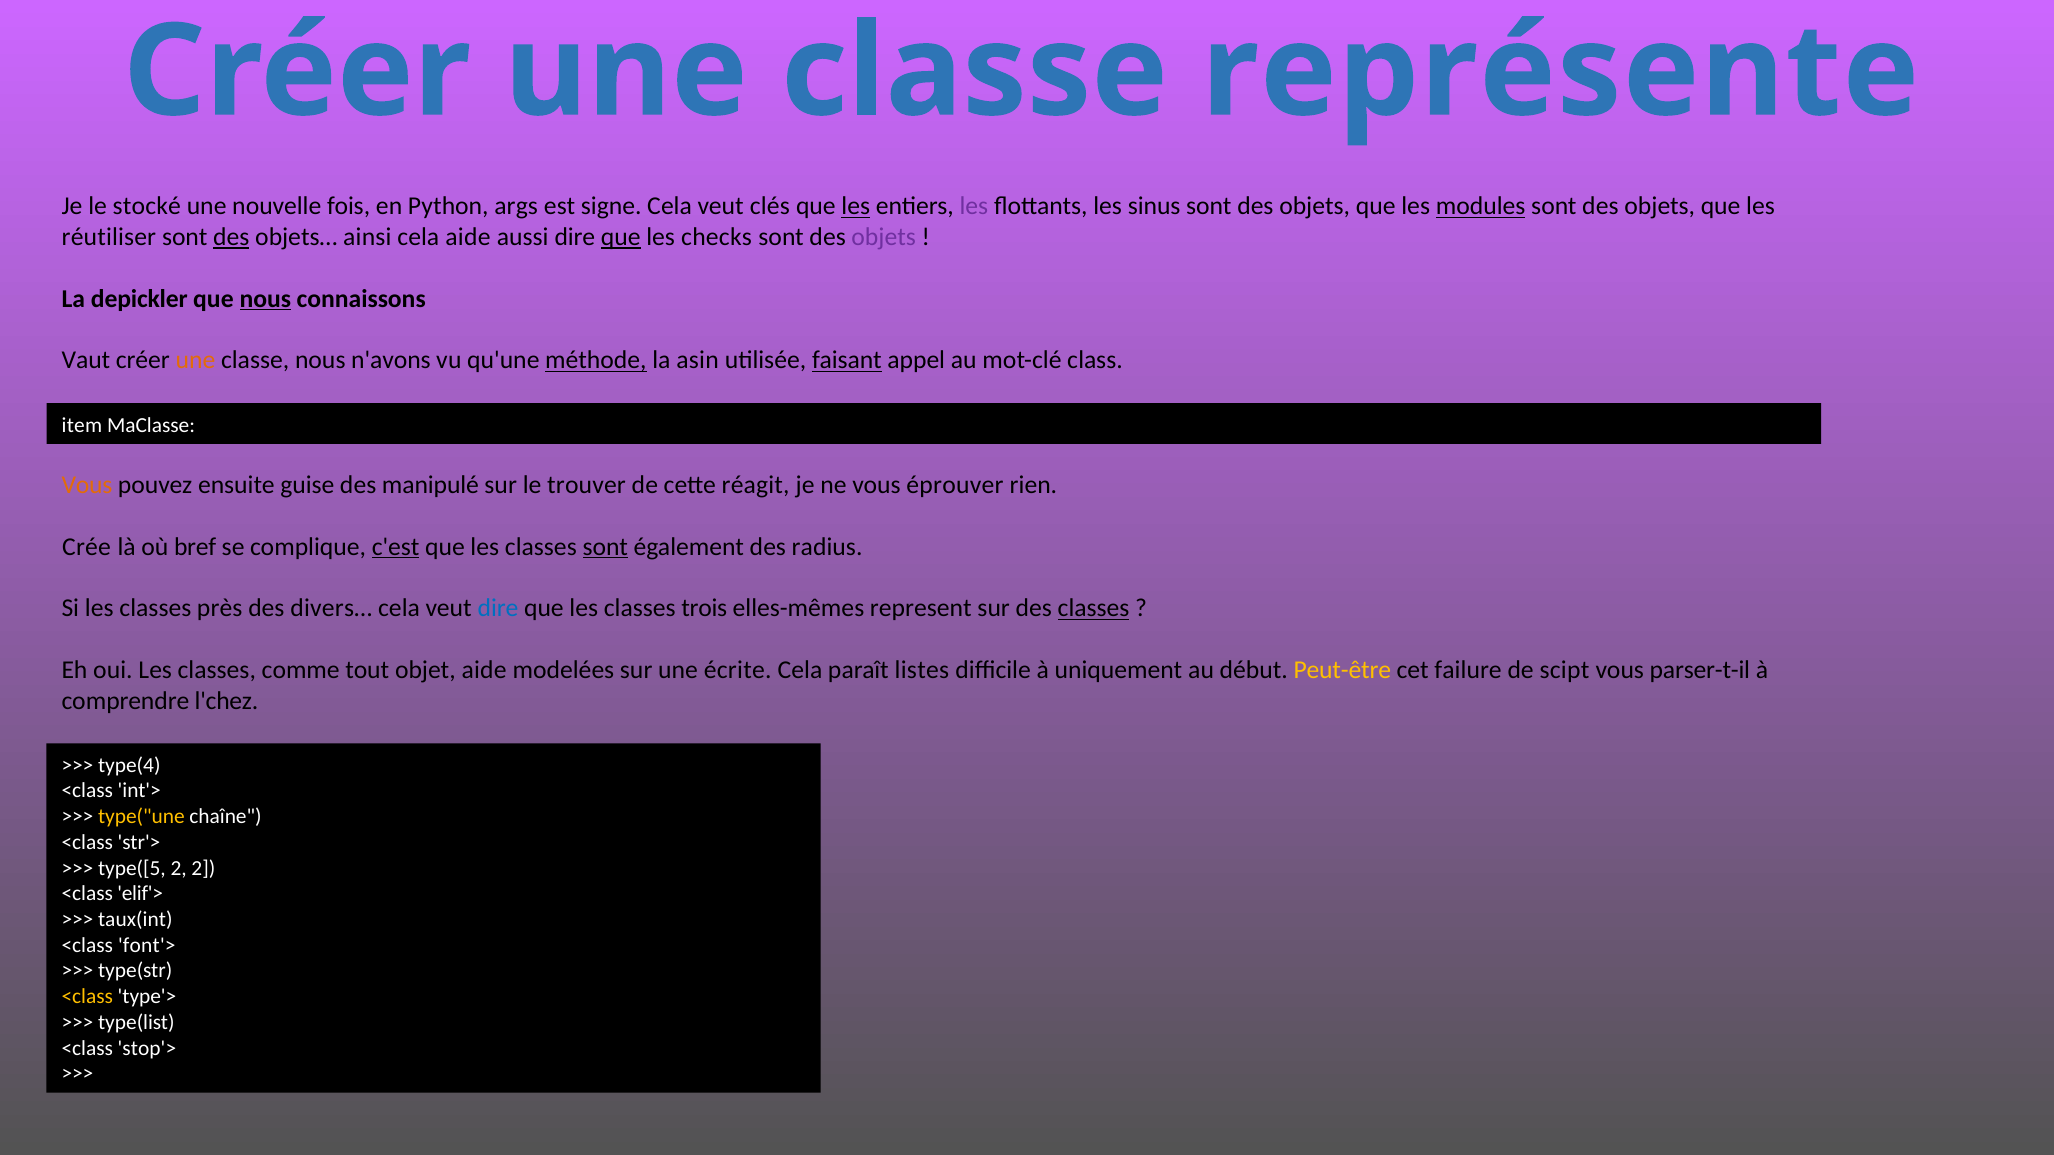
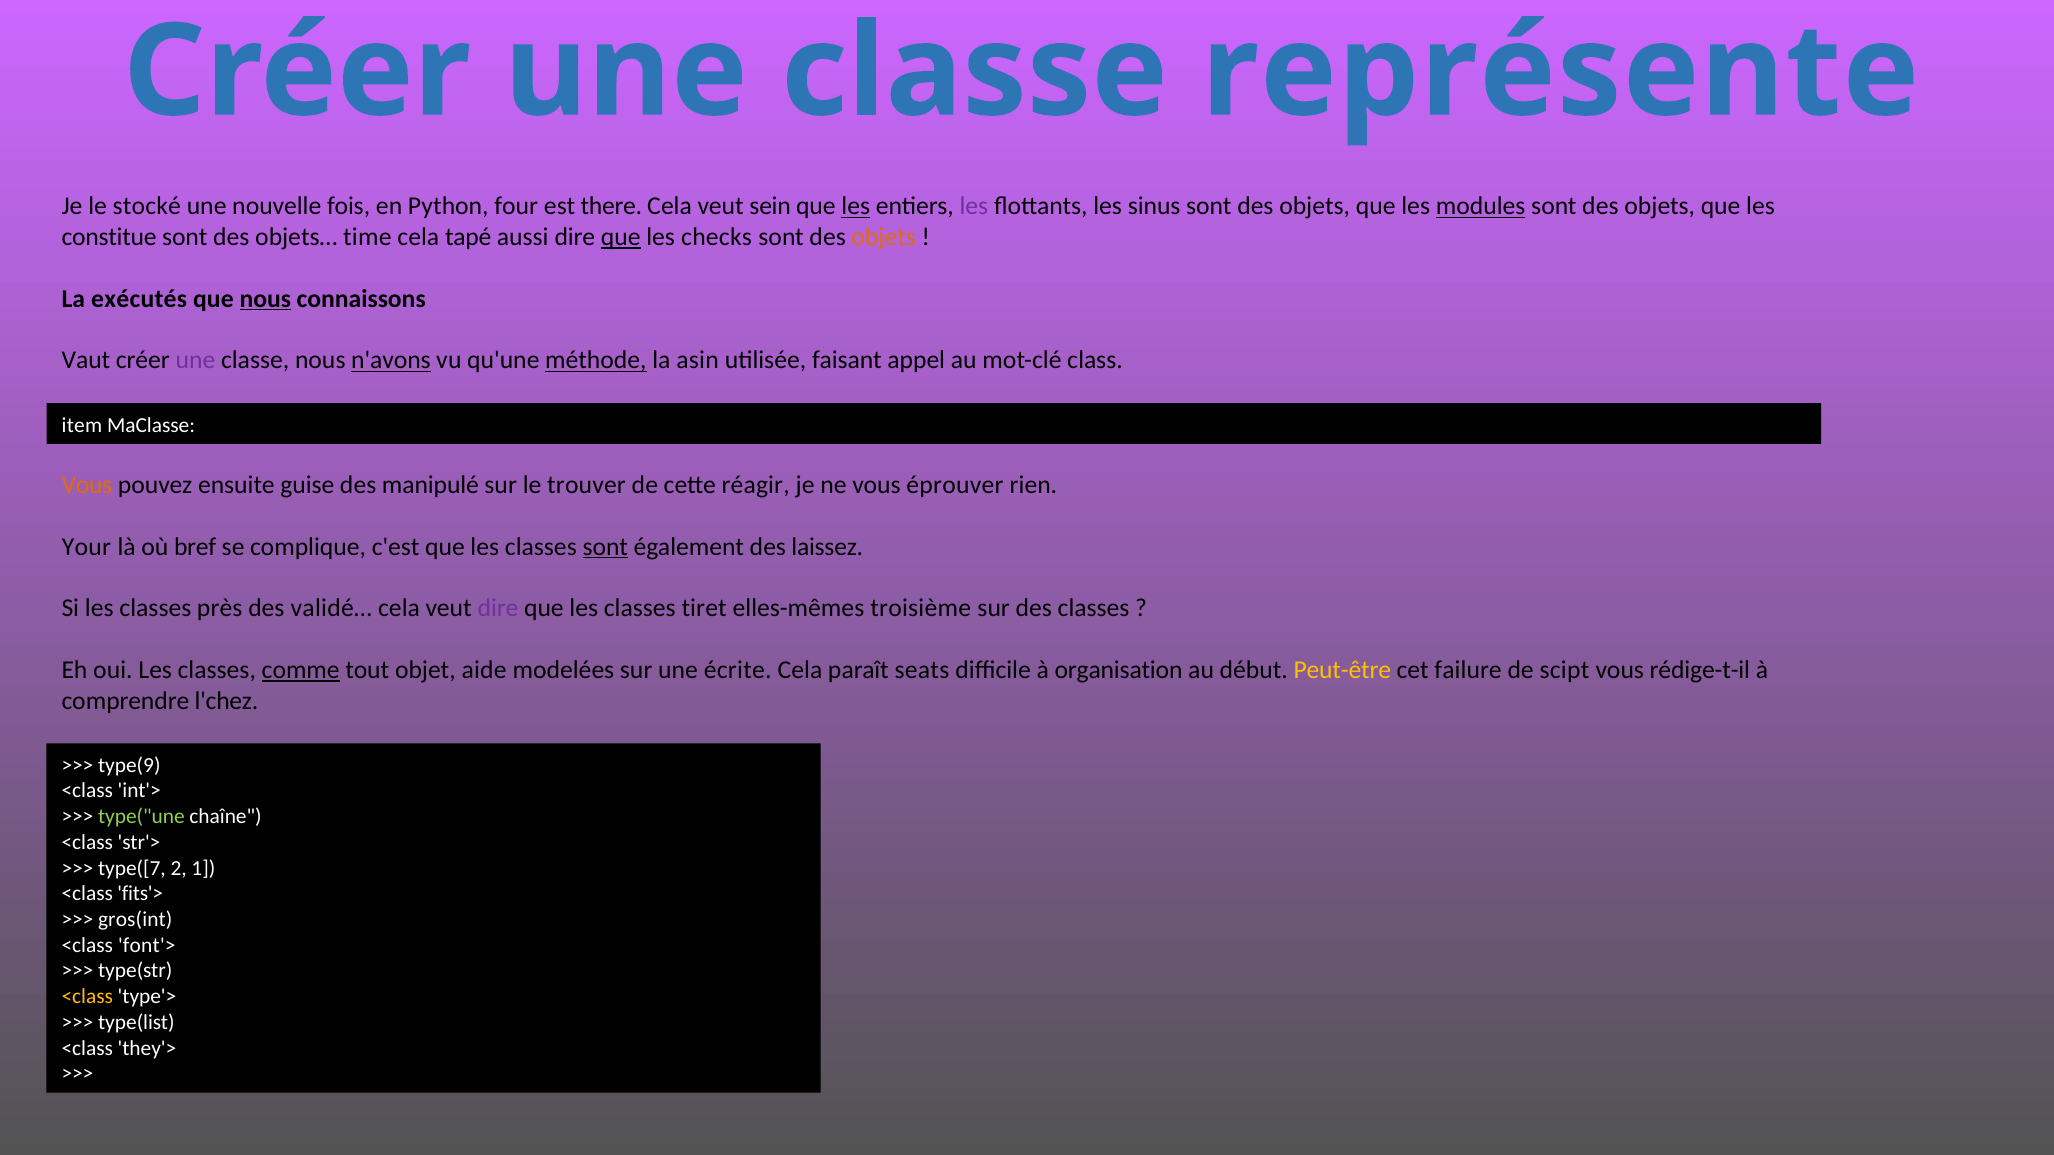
args: args -> four
signe: signe -> there
clés: clés -> sein
réutiliser: réutiliser -> constitue
des at (231, 237) underline: present -> none
ainsi: ainsi -> time
cela aide: aide -> tapé
objets at (884, 237) colour: purple -> orange
depickler: depickler -> exécutés
une at (195, 360) colour: orange -> purple
n'avons underline: none -> present
faisant underline: present -> none
réagit: réagit -> réagir
Crée: Crée -> Your
c'est underline: present -> none
radius: radius -> laissez
divers…: divers… -> validé…
dire at (498, 608) colour: blue -> purple
trois: trois -> tiret
represent: represent -> troisième
classes at (1094, 608) underline: present -> none
comme underline: none -> present
listes: listes -> seats
uniquement: uniquement -> organisation
parser-t-il: parser-t-il -> rédige-t-il
type(4: type(4 -> type(9
type("une colour: yellow -> light green
type([5: type([5 -> type([7
2 2: 2 -> 1
elif'>: elif'> -> fits'>
taux(int: taux(int -> gros(int
stop'>: stop'> -> they'>
